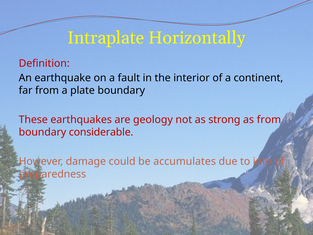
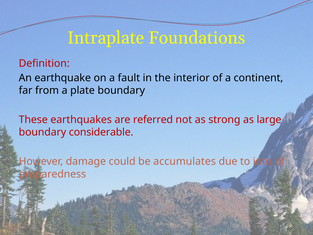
Horizontally: Horizontally -> Foundations
geology: geology -> referred
as from: from -> large
